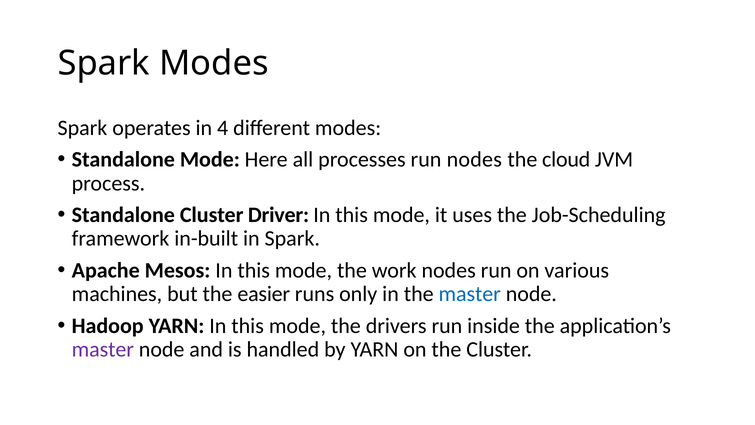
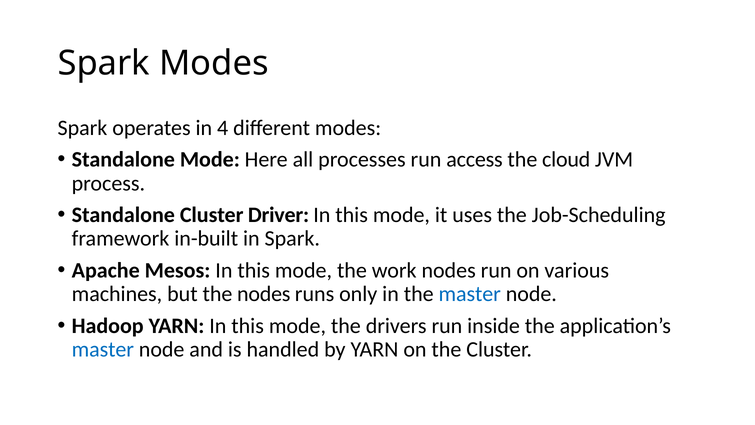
run nodes: nodes -> access
the easier: easier -> nodes
master at (103, 349) colour: purple -> blue
